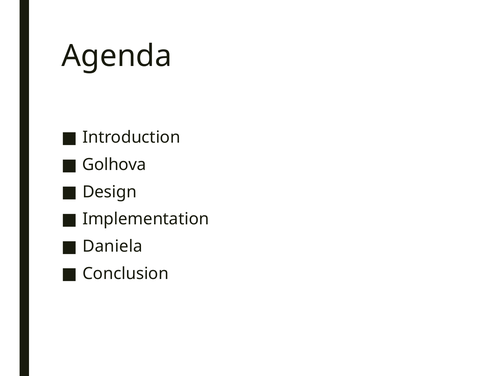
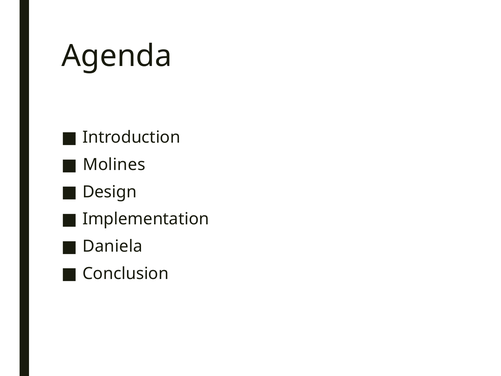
Golhova: Golhova -> Molines
